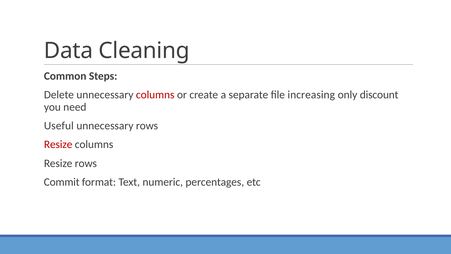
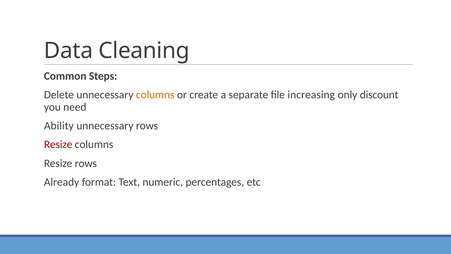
columns at (155, 95) colour: red -> orange
Useful: Useful -> Ability
Commit: Commit -> Already
